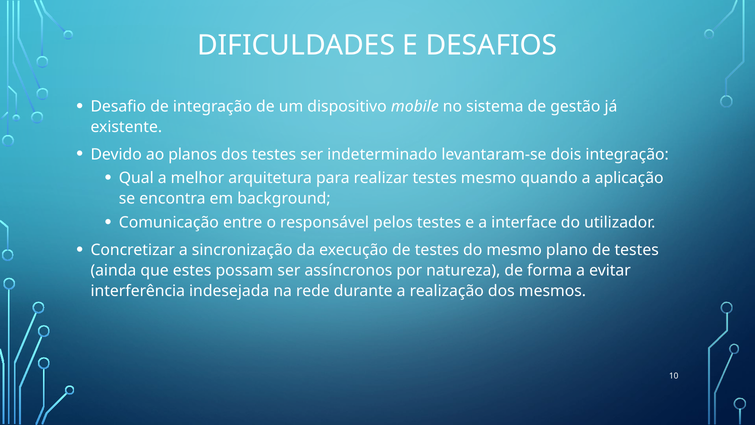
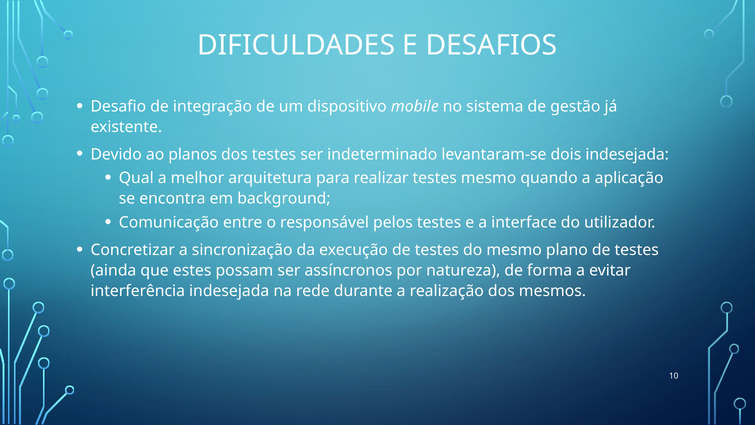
dois integração: integração -> indesejada
